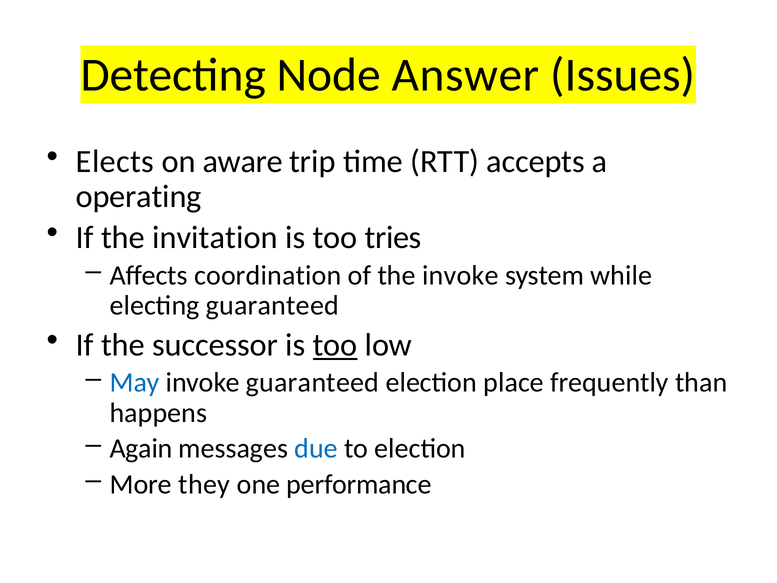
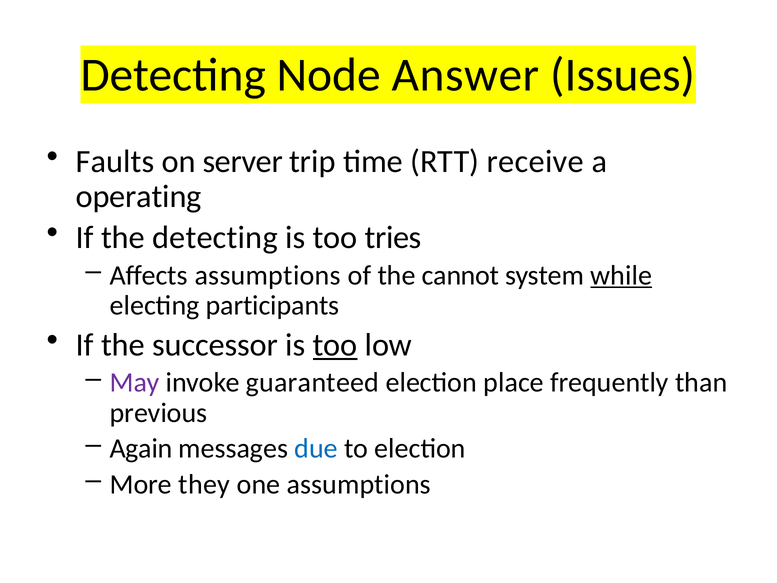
Elects: Elects -> Faults
aware: aware -> server
accepts: accepts -> receive
the invitation: invitation -> detecting
Affects coordination: coordination -> assumptions
the invoke: invoke -> cannot
while underline: none -> present
electing guaranteed: guaranteed -> participants
May colour: blue -> purple
happens: happens -> previous
one performance: performance -> assumptions
